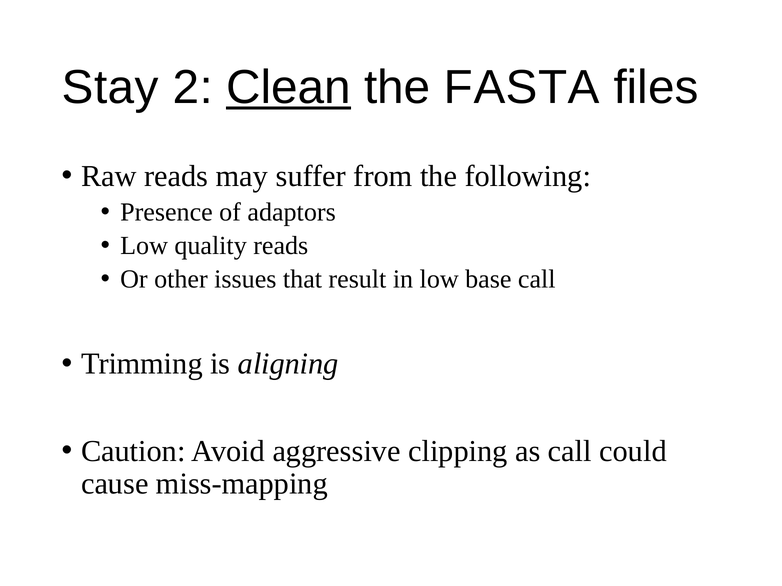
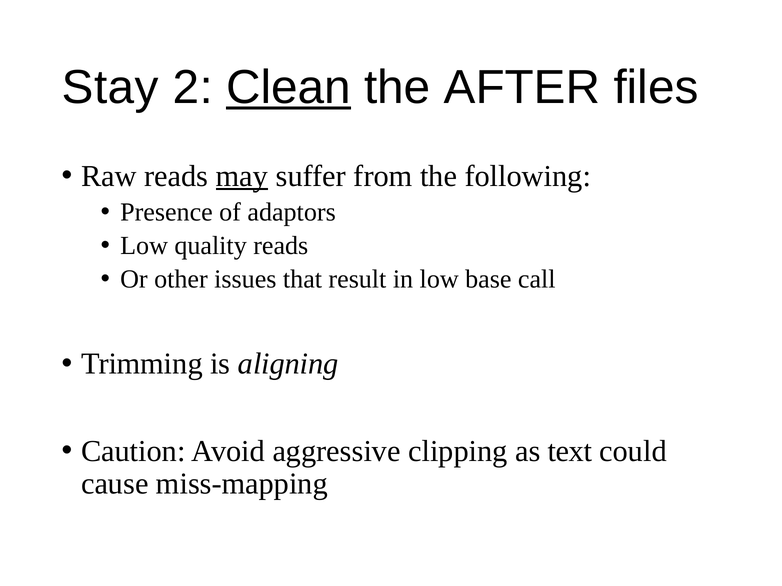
FASTA: FASTA -> AFTER
may underline: none -> present
as call: call -> text
